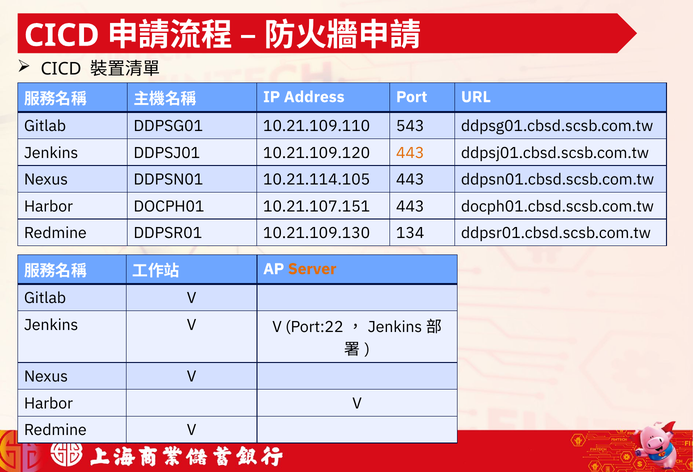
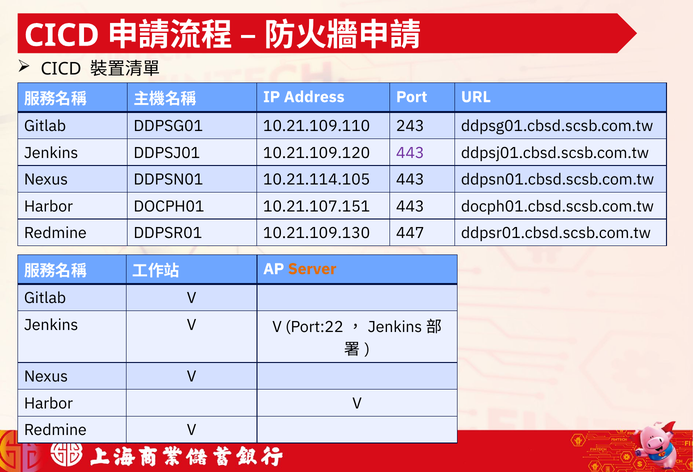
543: 543 -> 243
443 at (410, 153) colour: orange -> purple
134: 134 -> 447
